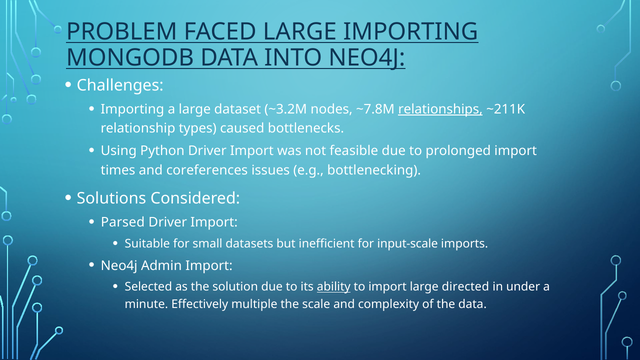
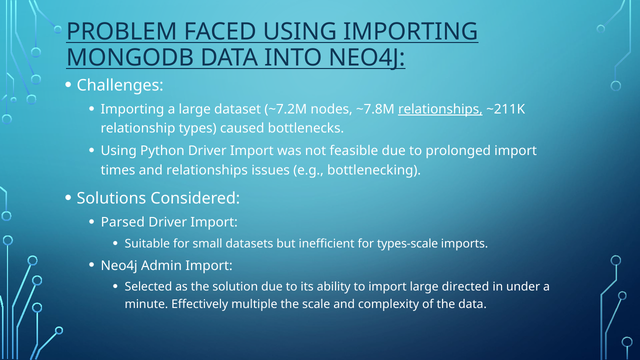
FACED LARGE: LARGE -> USING
~3.2M: ~3.2M -> ~7.2M
and coreferences: coreferences -> relationships
input-scale: input-scale -> types-scale
ability underline: present -> none
